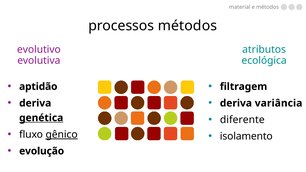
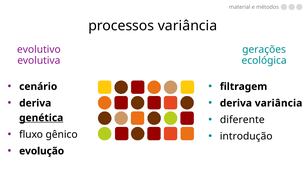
processos métodos: métodos -> variância
atributos: atributos -> gerações
aptidão: aptidão -> cenário
gênico underline: present -> none
isolamento: isolamento -> introdução
